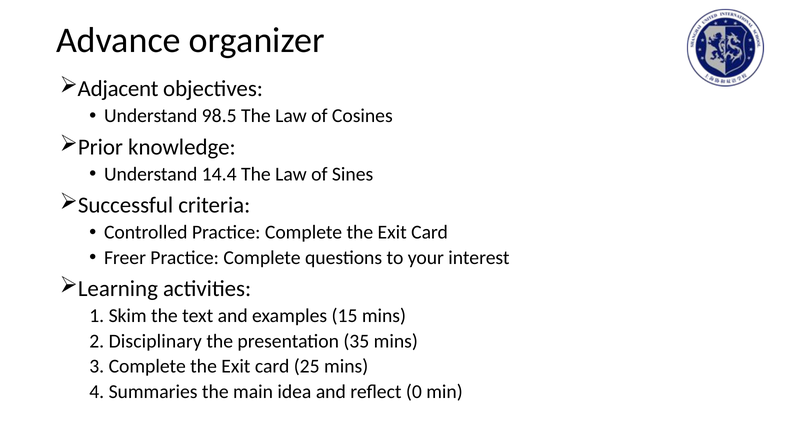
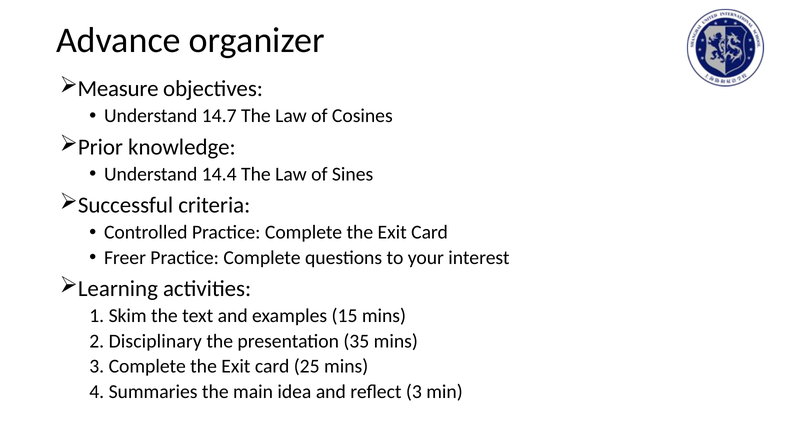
Adjacent: Adjacent -> Measure
98.5: 98.5 -> 14.7
reflect 0: 0 -> 3
